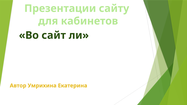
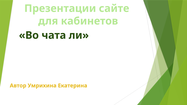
сайту: сайту -> сайте
сайт: сайт -> чата
